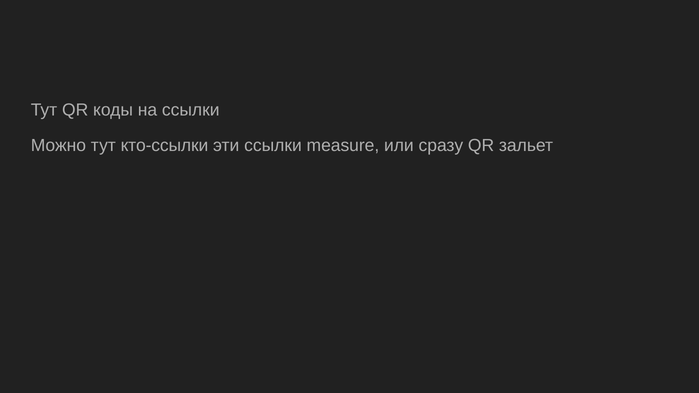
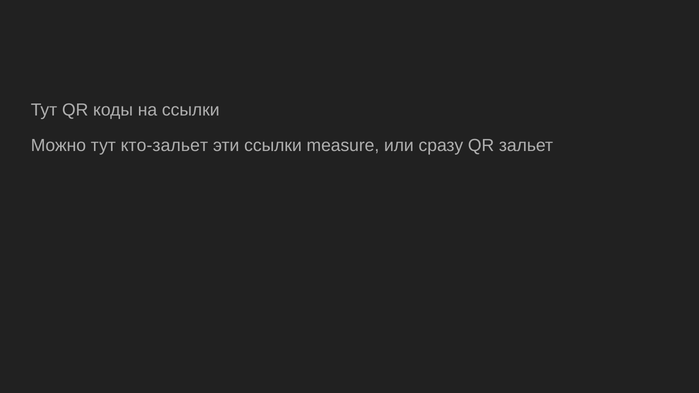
кто-ссылки: кто-ссылки -> кто-зальет
